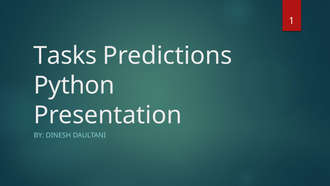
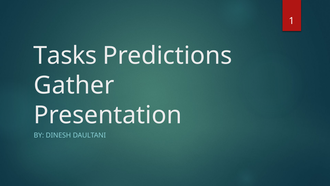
Python: Python -> Gather
